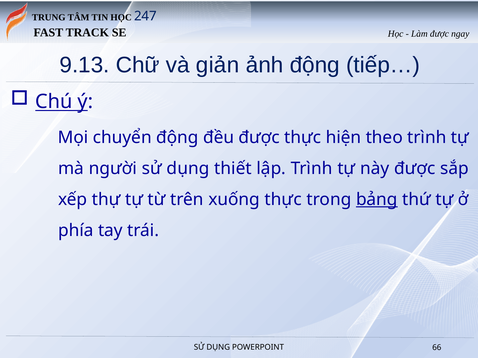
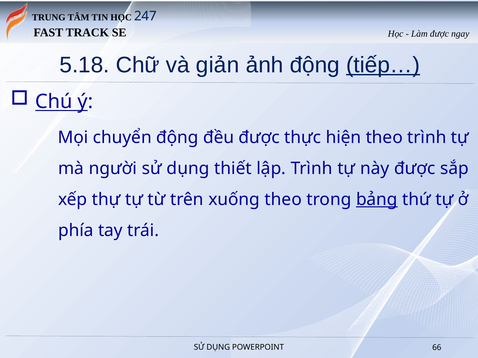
9.13: 9.13 -> 5.18
tiếp… underline: none -> present
xuống thực: thực -> theo
